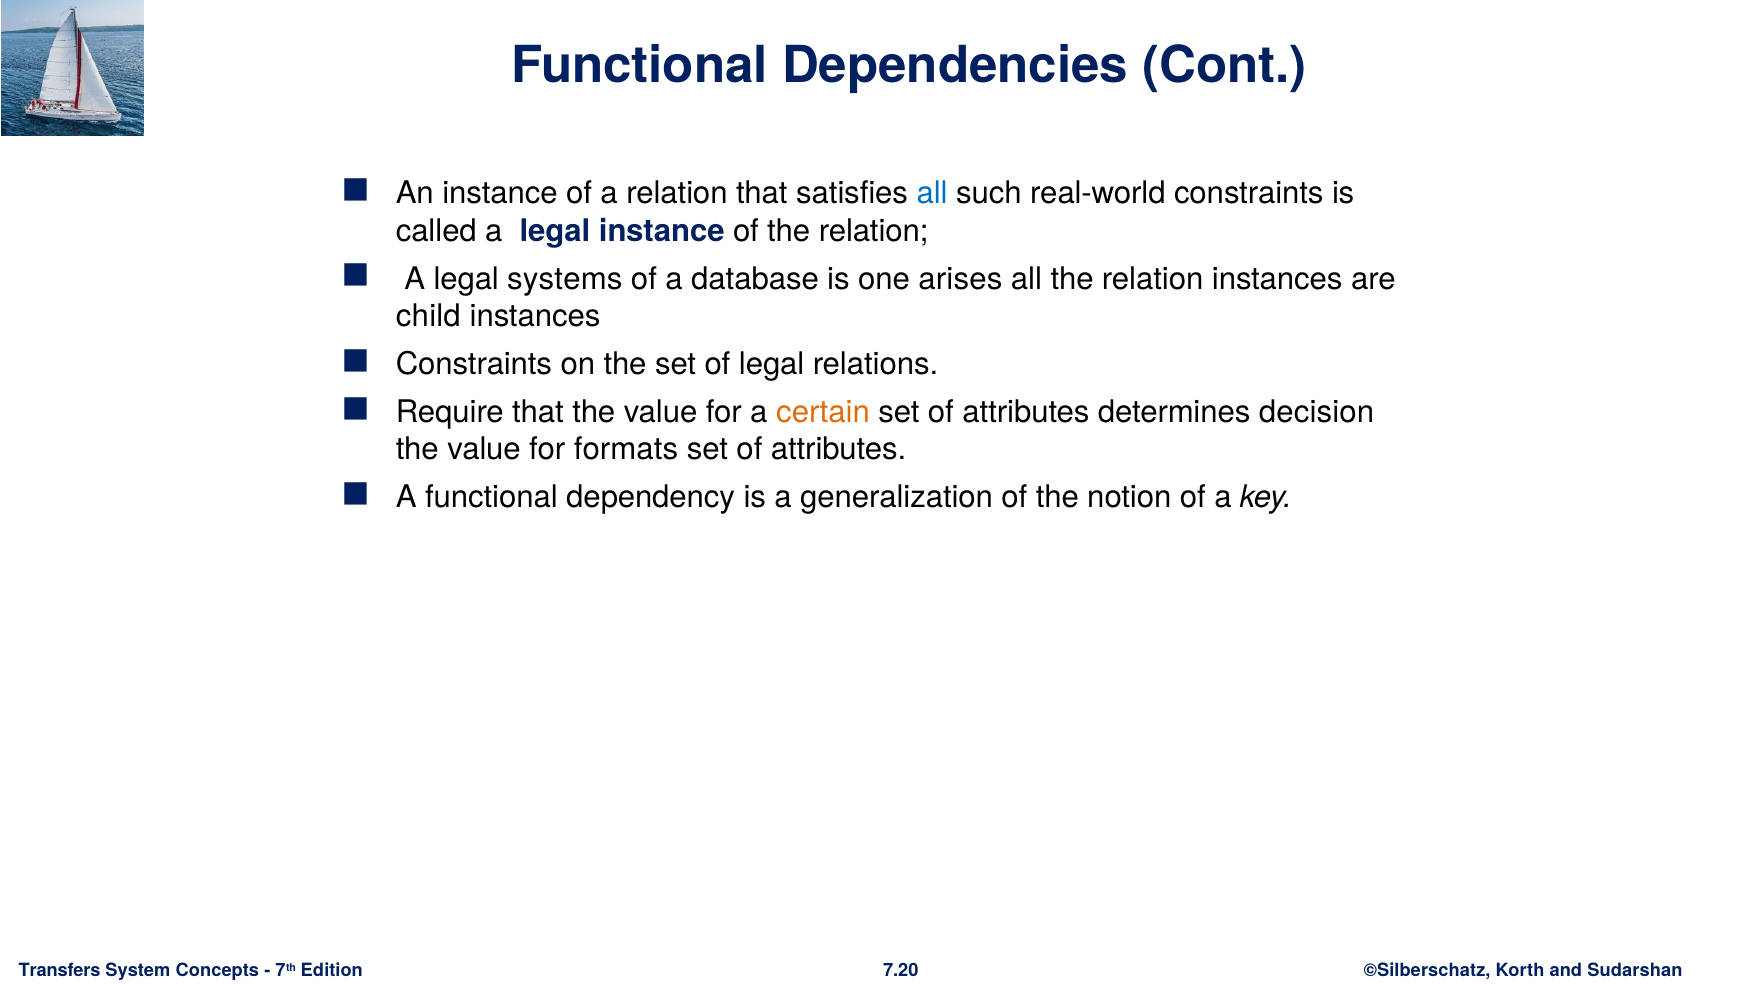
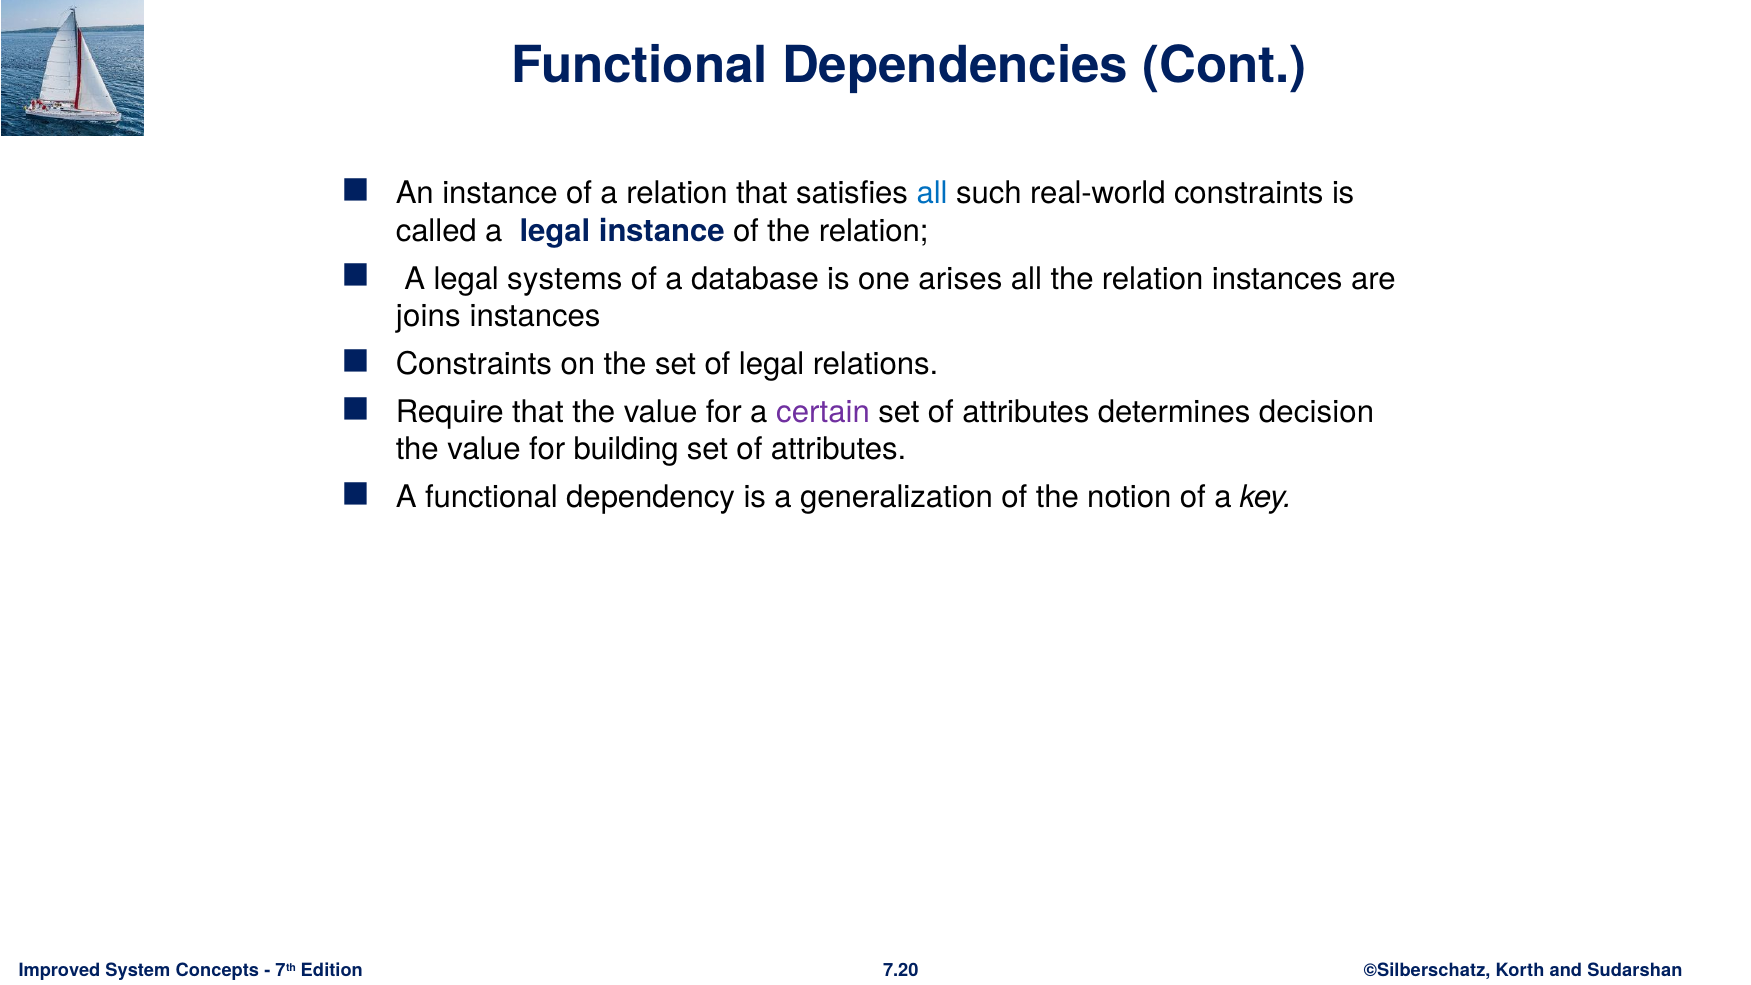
child: child -> joins
certain colour: orange -> purple
formats: formats -> building
Transfers: Transfers -> Improved
